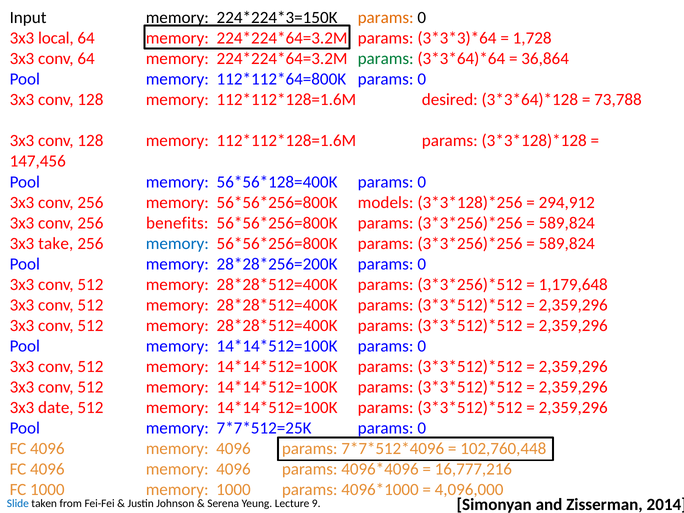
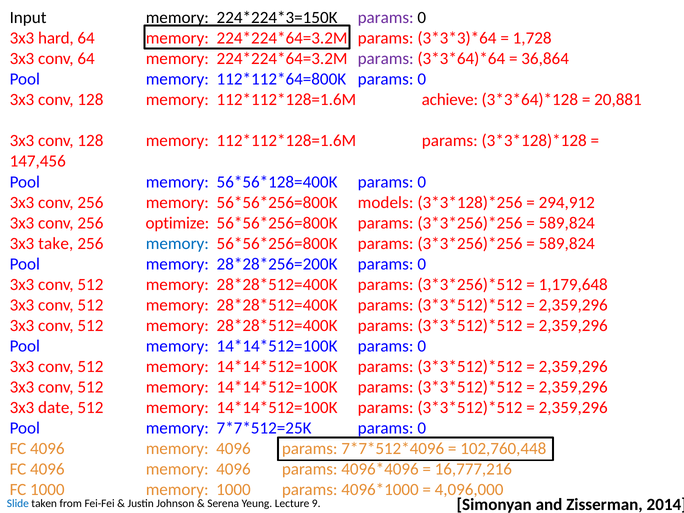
params at (386, 18) colour: orange -> purple
local: local -> hard
params at (386, 59) colour: green -> purple
desired: desired -> achieve
73,788: 73,788 -> 20,881
benefits: benefits -> optimize
